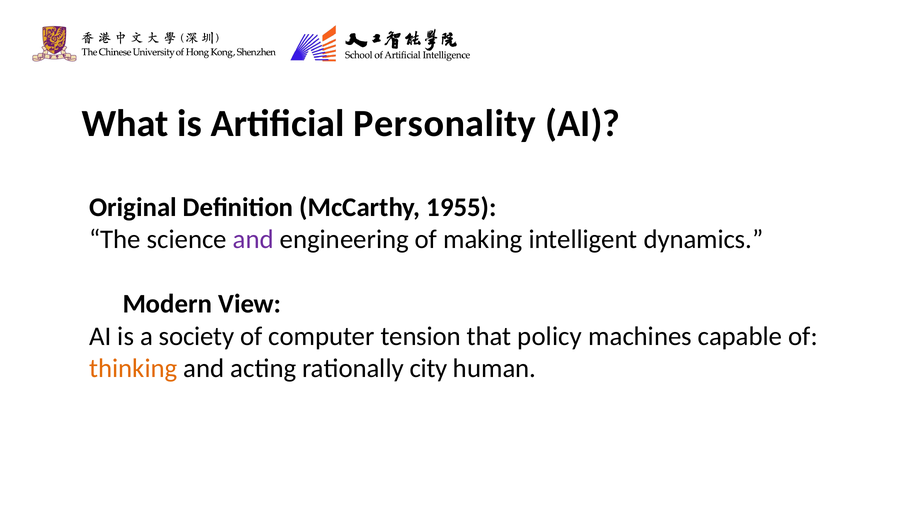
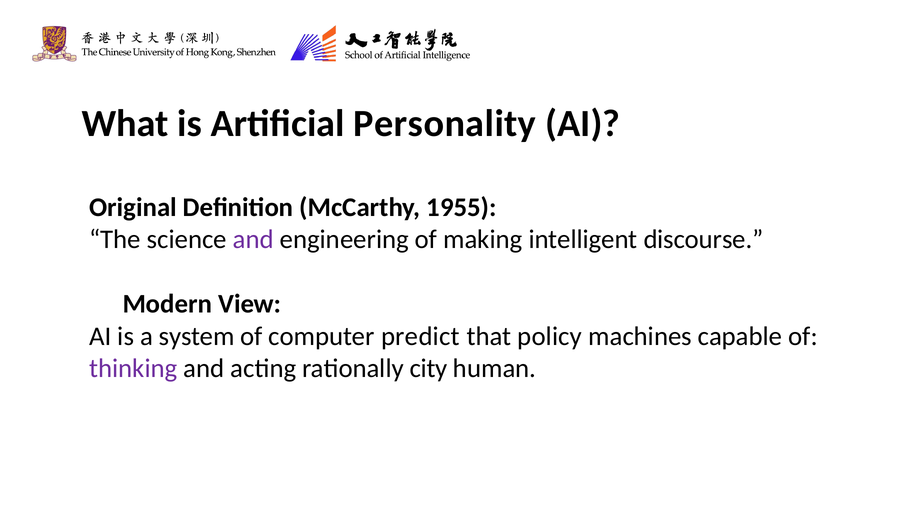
dynamics: dynamics -> discourse
society: society -> system
tension: tension -> predict
thinking colour: orange -> purple
